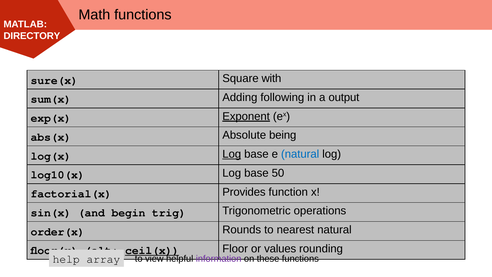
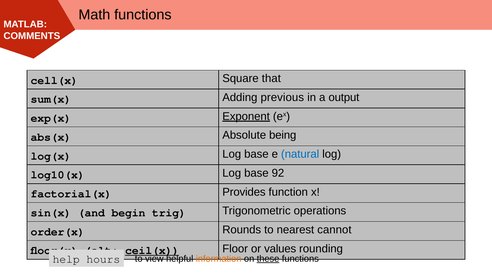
DIRECTORY: DIRECTORY -> COMMENTS
sure(x: sure(x -> cell(x
with: with -> that
following: following -> previous
Log at (232, 154) underline: present -> none
50: 50 -> 92
nearest natural: natural -> cannot
array: array -> hours
information colour: purple -> orange
these underline: none -> present
